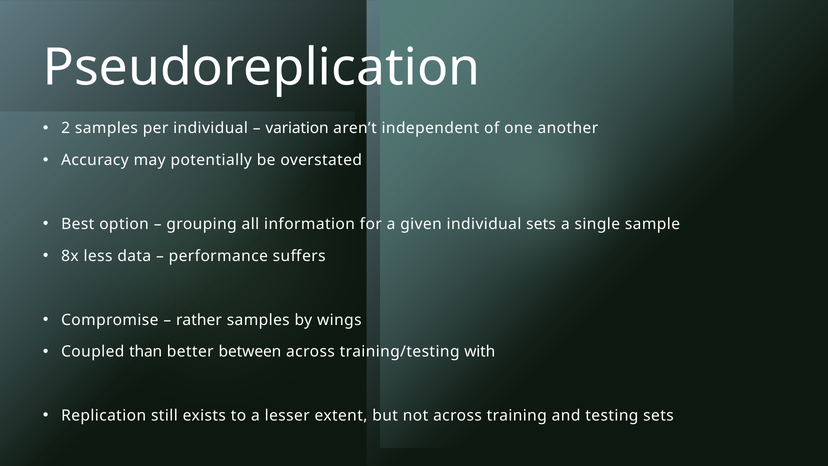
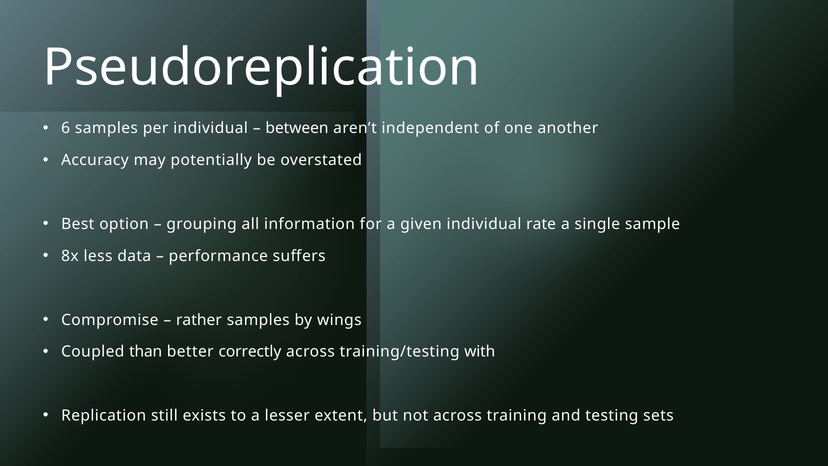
2: 2 -> 6
variation: variation -> between
individual sets: sets -> rate
between: between -> correctly
